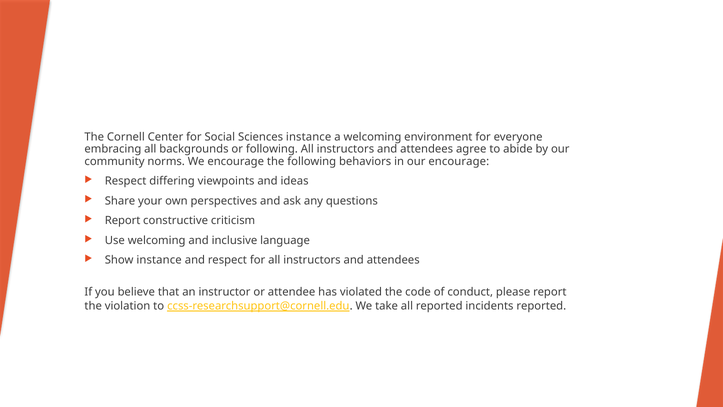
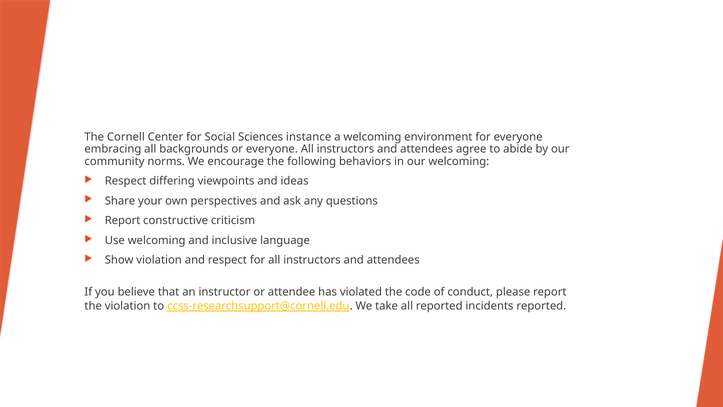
or following: following -> everyone
our encourage: encourage -> welcoming
Show instance: instance -> violation
